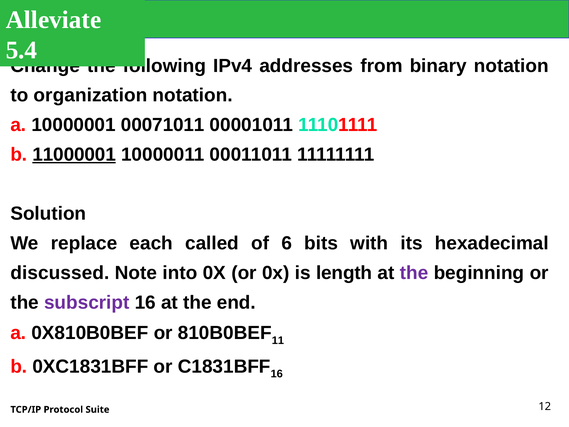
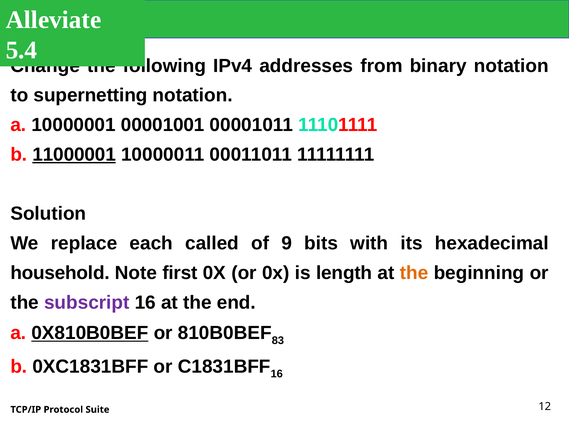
organization: organization -> supernetting
00071011: 00071011 -> 00001001
6: 6 -> 9
discussed: discussed -> household
into: into -> first
the at (414, 273) colour: purple -> orange
0X810B0BEF underline: none -> present
11: 11 -> 83
